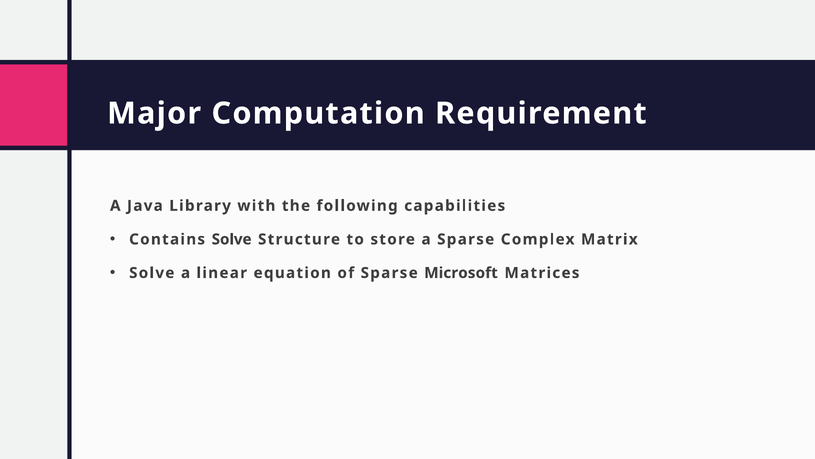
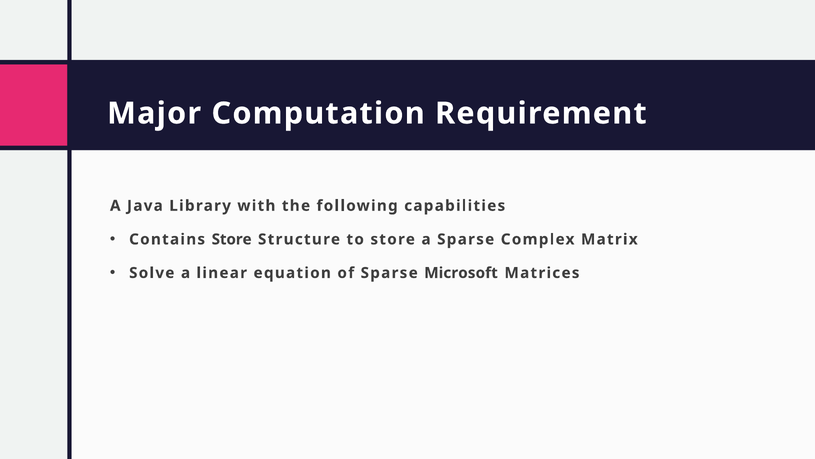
Contains Solve: Solve -> Store
